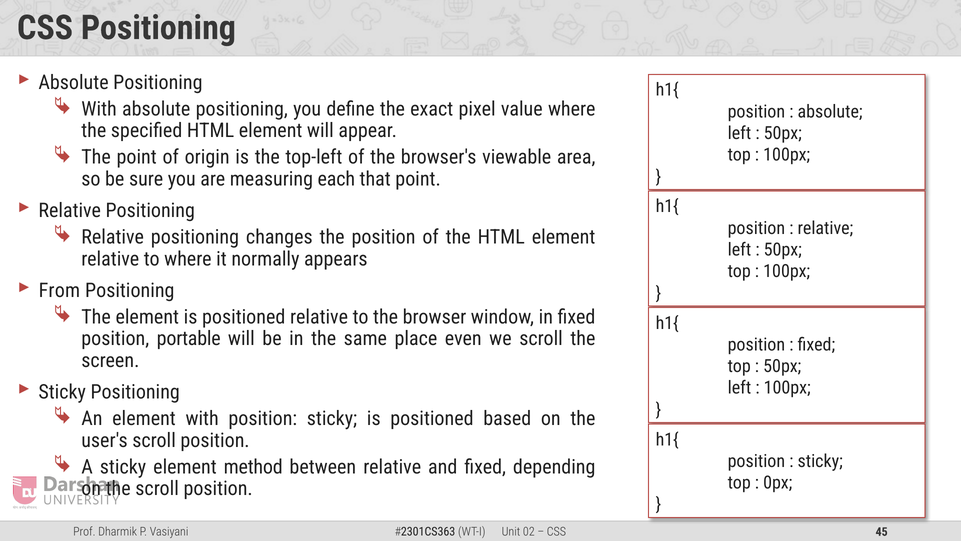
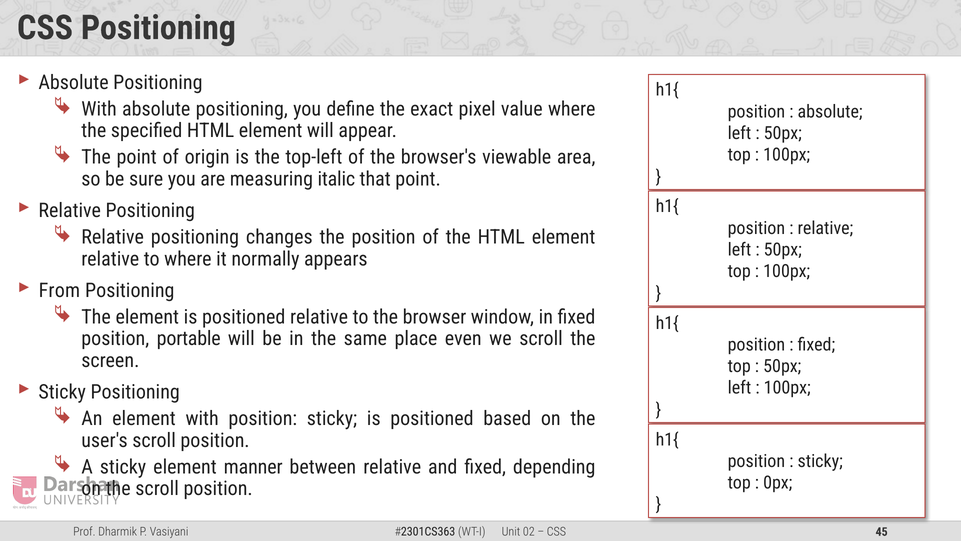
each: each -> italic
method: method -> manner
